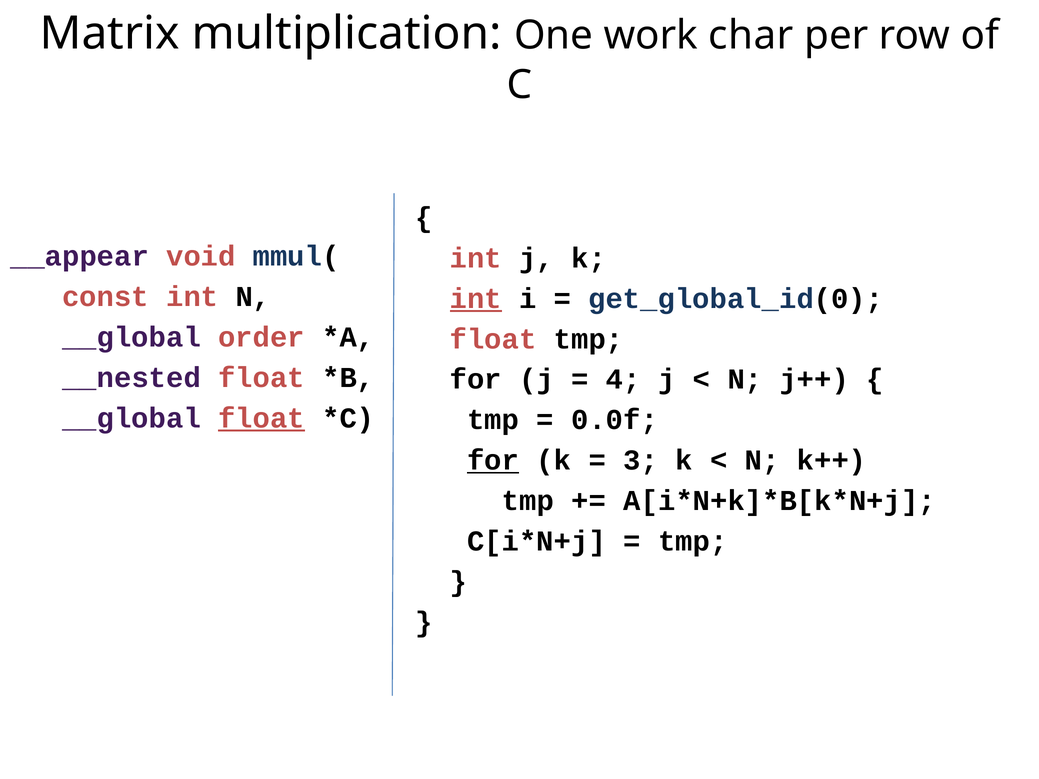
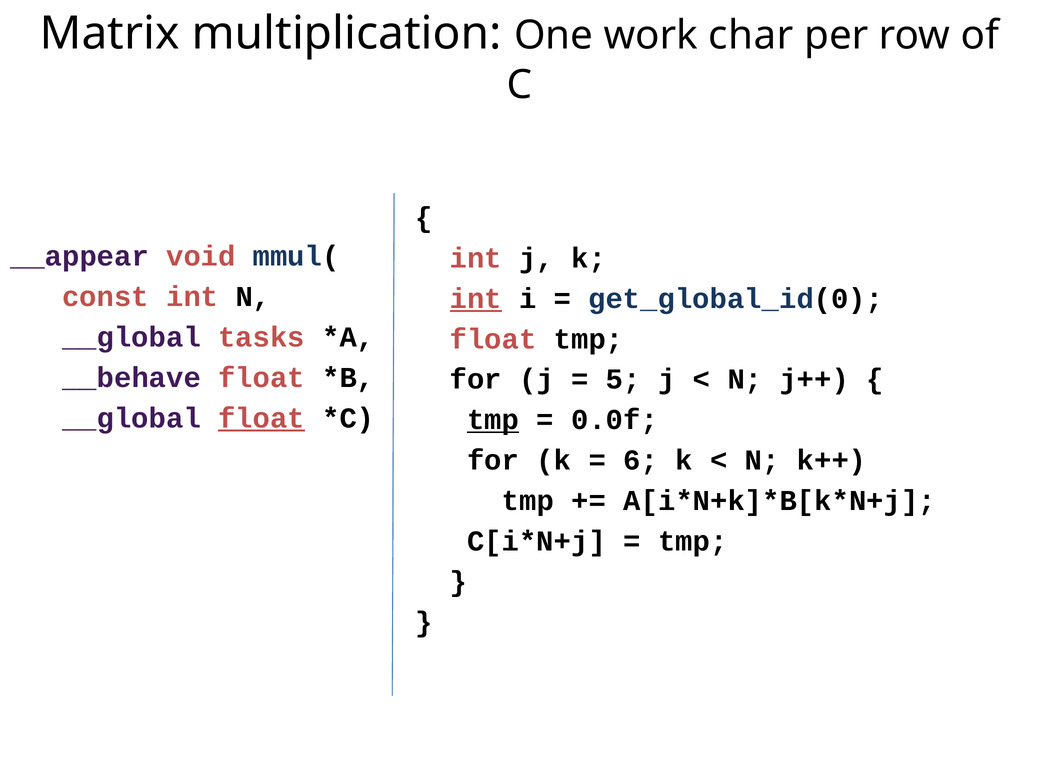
order: order -> tasks
__nested: __nested -> __behave
4: 4 -> 5
tmp at (493, 420) underline: none -> present
for at (493, 460) underline: present -> none
3: 3 -> 6
